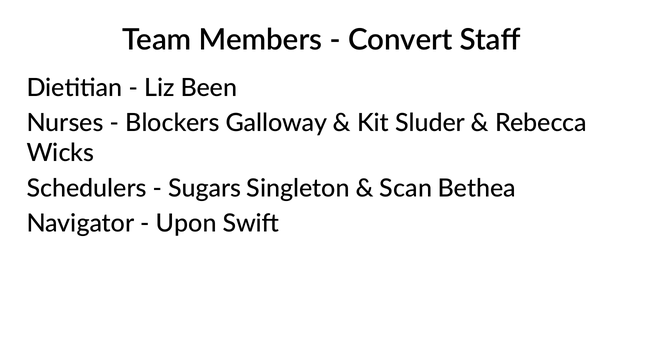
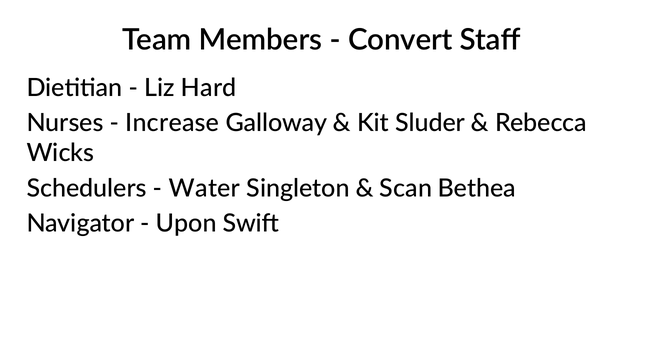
Been: Been -> Hard
Blockers: Blockers -> Increase
Sugars: Sugars -> Water
